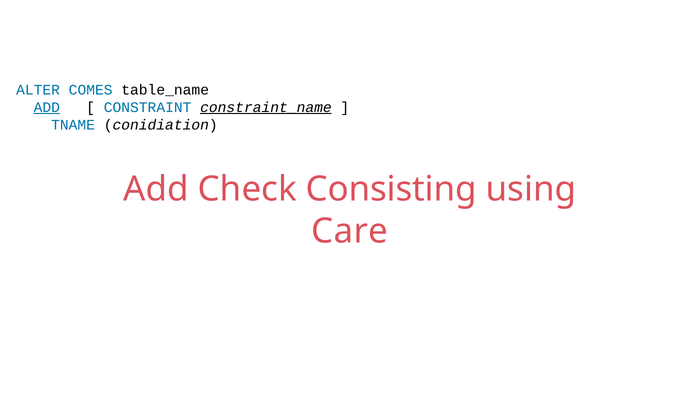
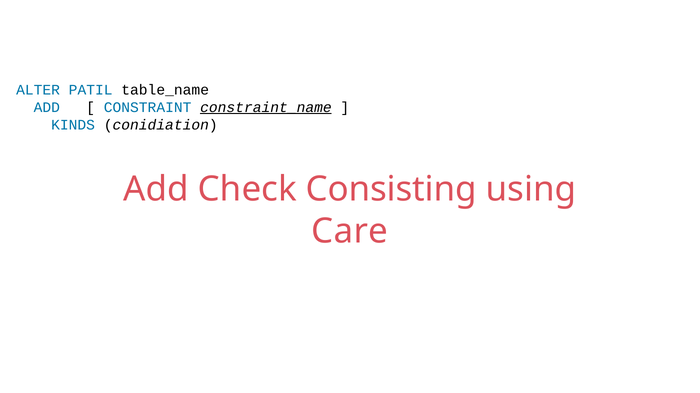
COMES: COMES -> PATIL
ADD at (47, 108) underline: present -> none
TNAME: TNAME -> KINDS
